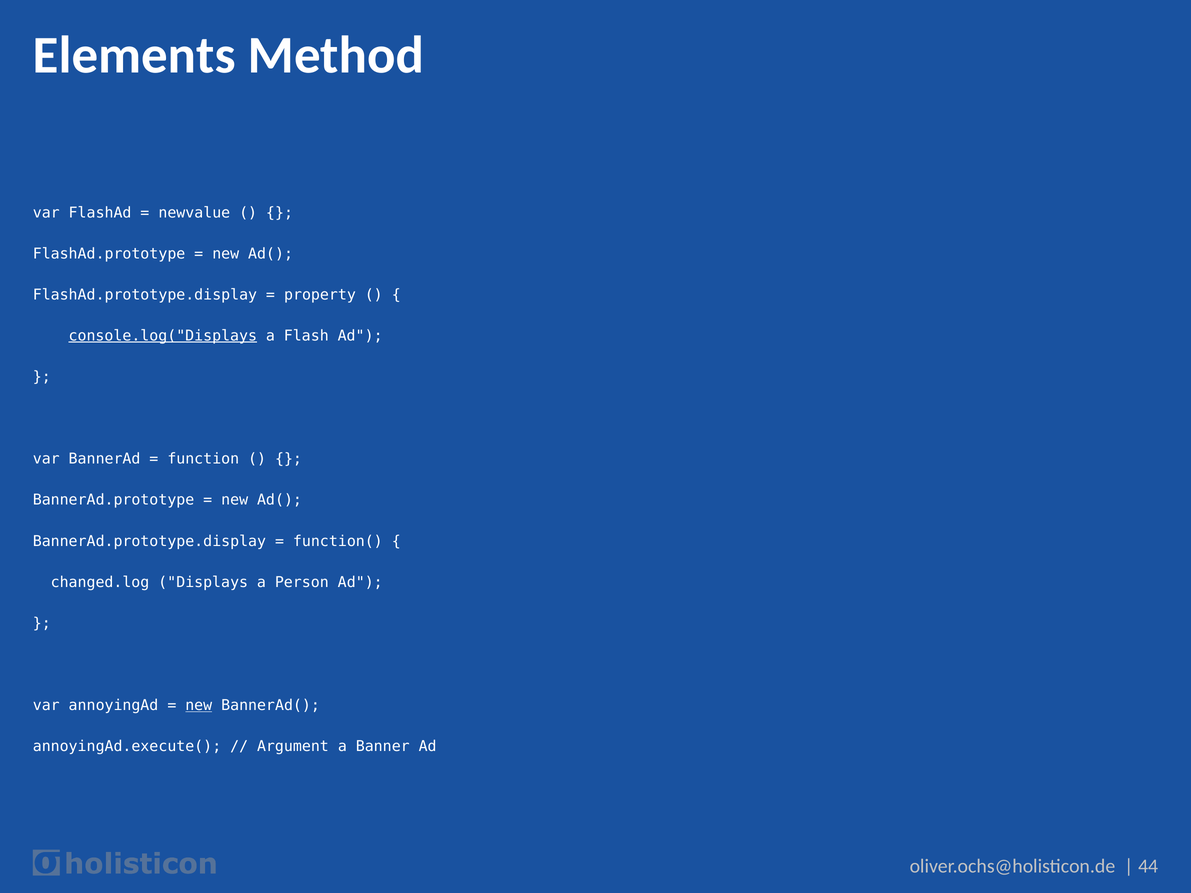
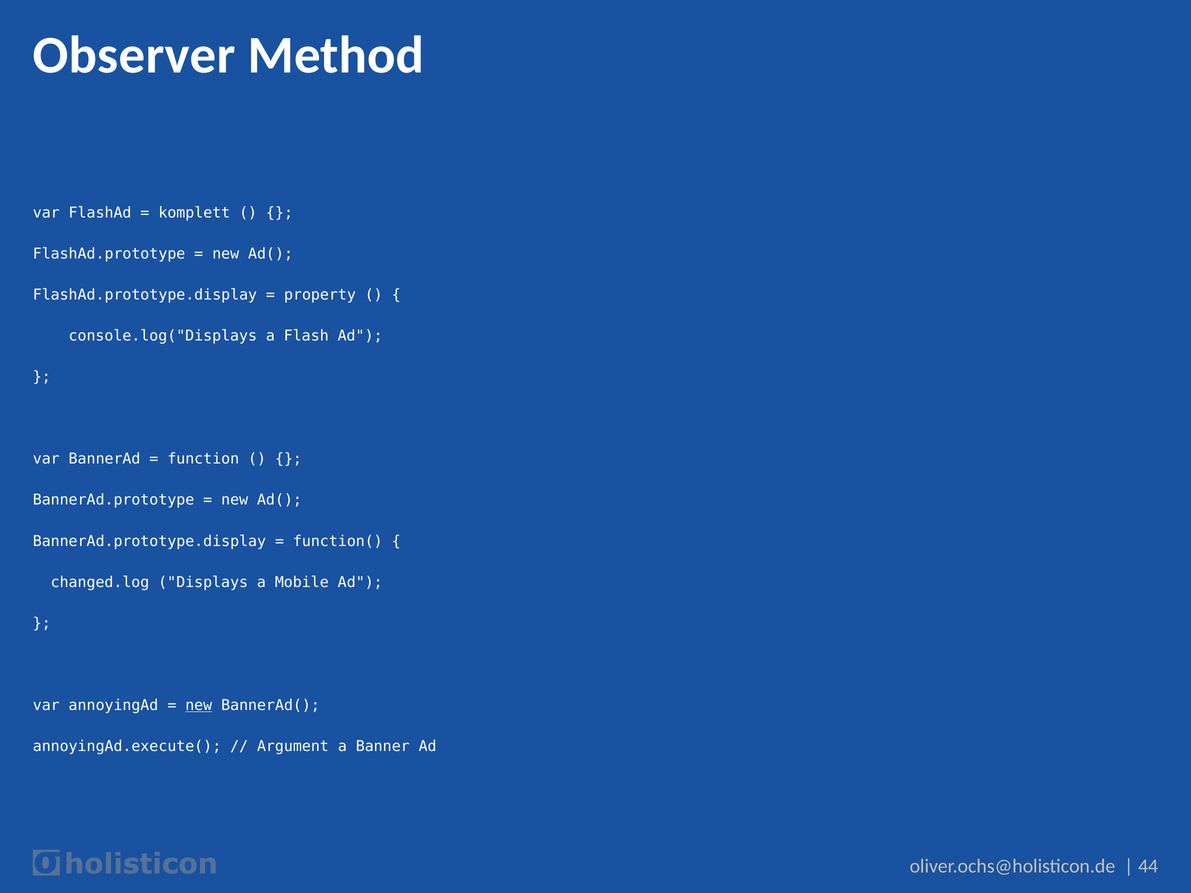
Elements: Elements -> Observer
newvalue: newvalue -> komplett
console.log("Displays underline: present -> none
Person: Person -> Mobile
